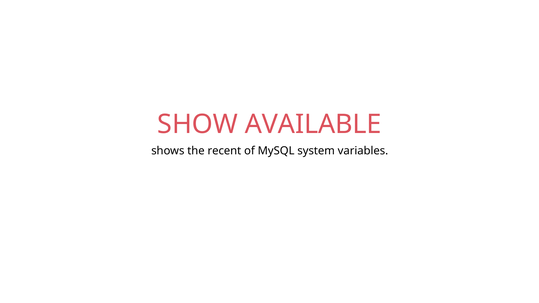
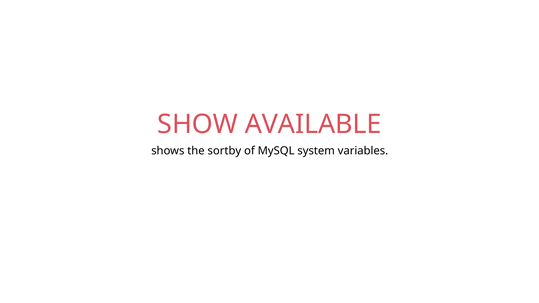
recent: recent -> sortby
